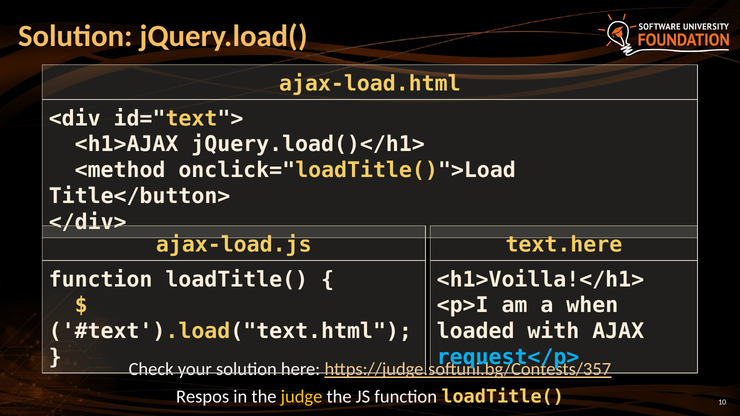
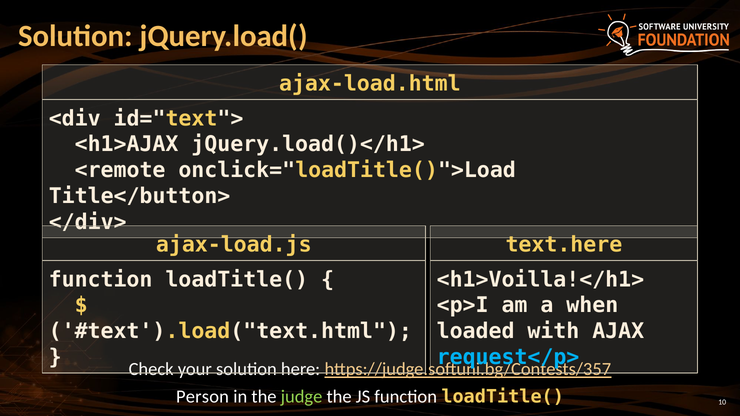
<method: <method -> <remote
Respos: Respos -> Person
judge colour: yellow -> light green
